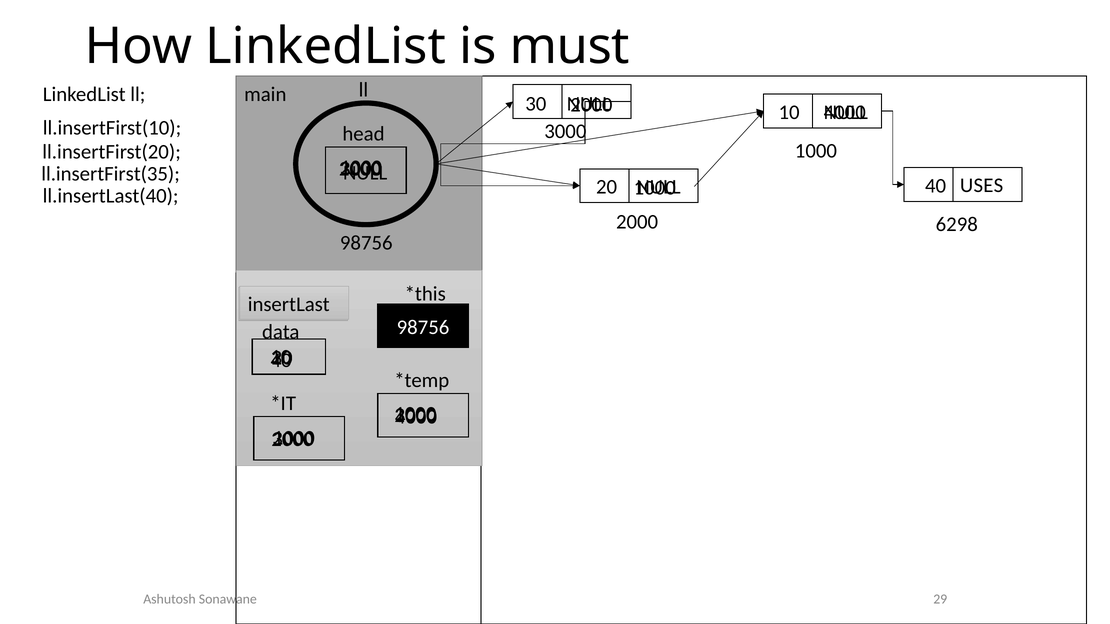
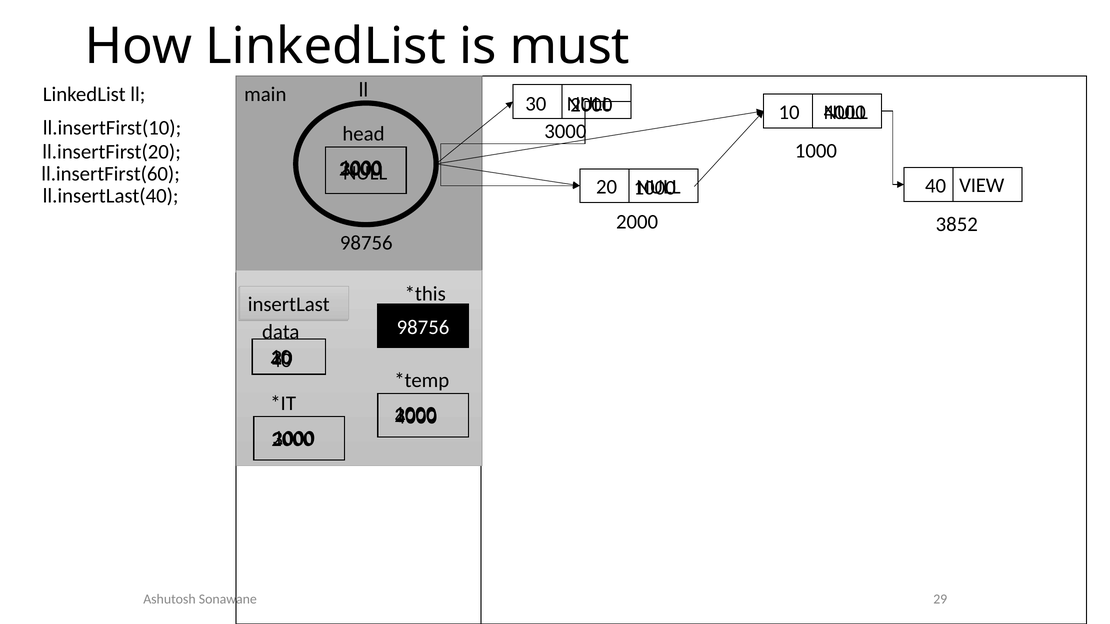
ll.insertFirst(35: ll.insertFirst(35 -> ll.insertFirst(60
USES: USES -> VIEW
6298: 6298 -> 3852
